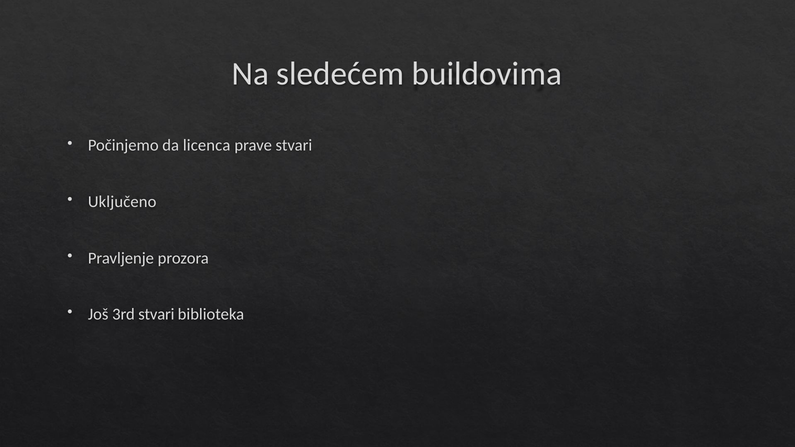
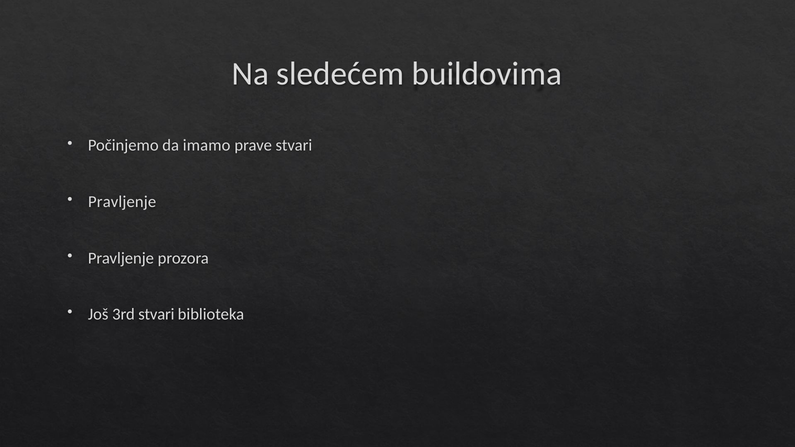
licenca: licenca -> imamo
Uključeno at (122, 202): Uključeno -> Pravljenje
